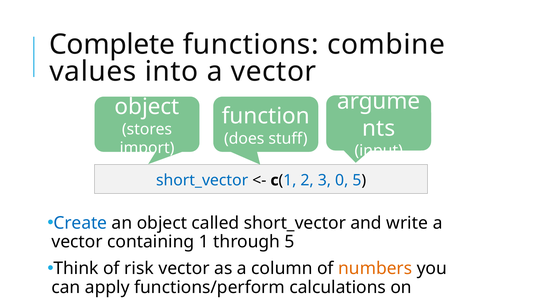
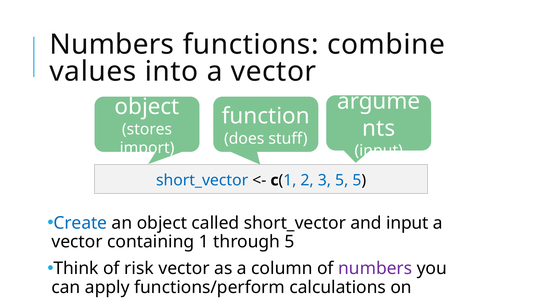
Complete at (112, 45): Complete -> Numbers
3 0: 0 -> 5
and write: write -> input
numbers at (375, 269) colour: orange -> purple
